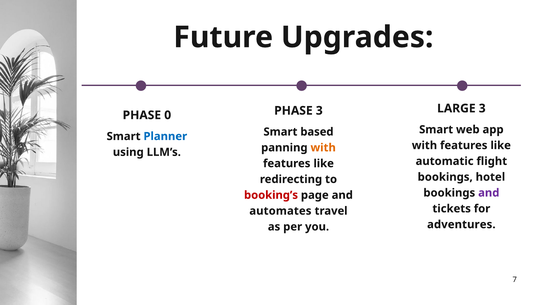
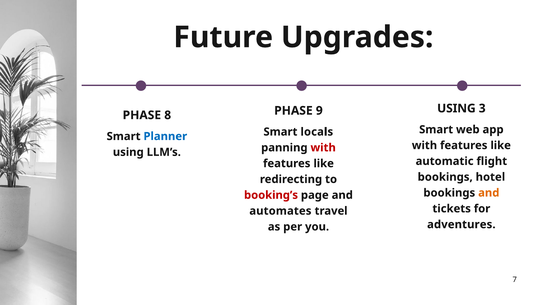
LARGE at (456, 109): LARGE -> USING
PHASE 3: 3 -> 9
0: 0 -> 8
based: based -> locals
with at (323, 148) colour: orange -> red
and at (489, 193) colour: purple -> orange
